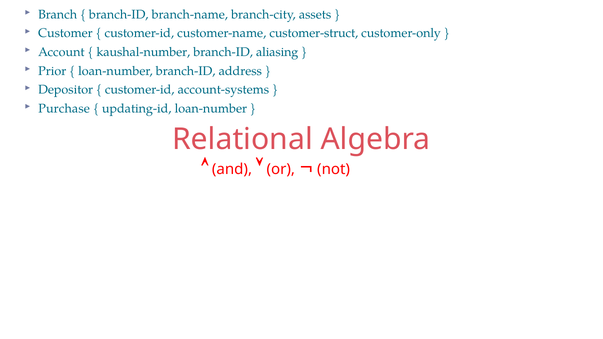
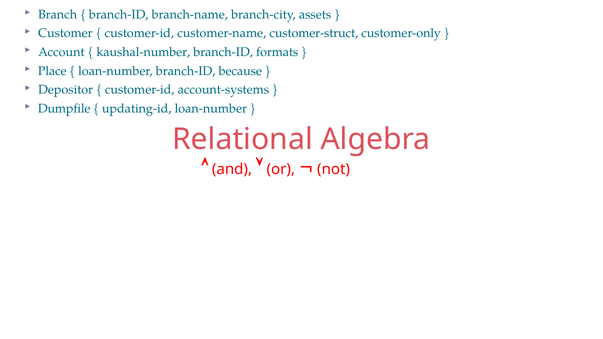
aliasing: aliasing -> formats
Prior: Prior -> Place
address: address -> because
Purchase: Purchase -> Dumpfile
